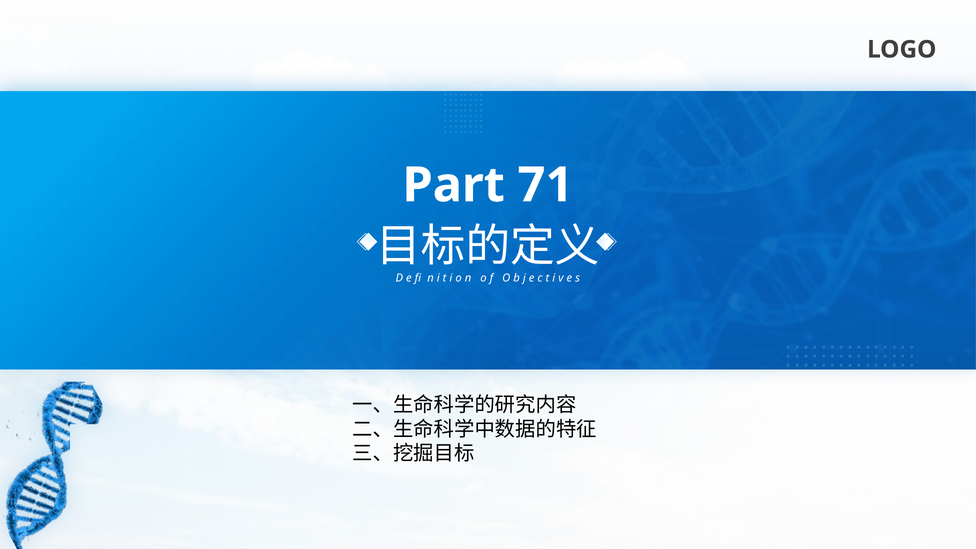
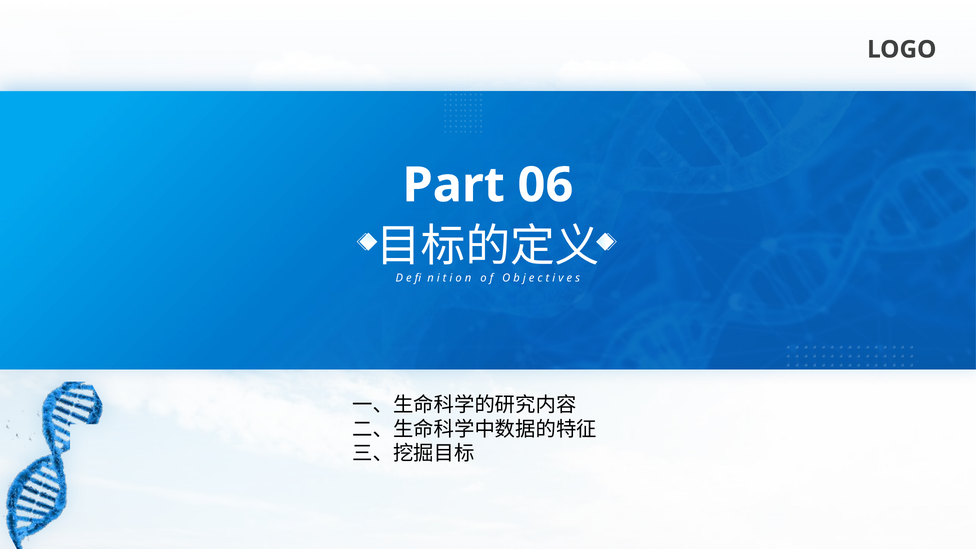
71: 71 -> 06
